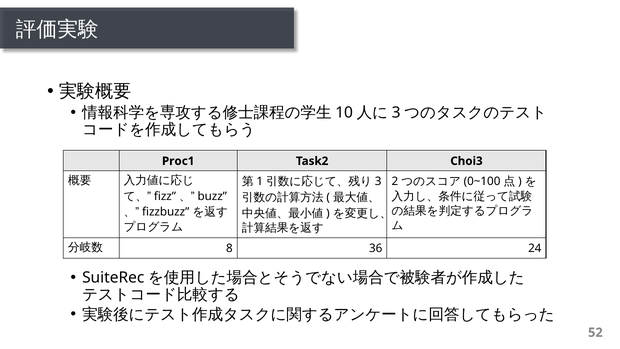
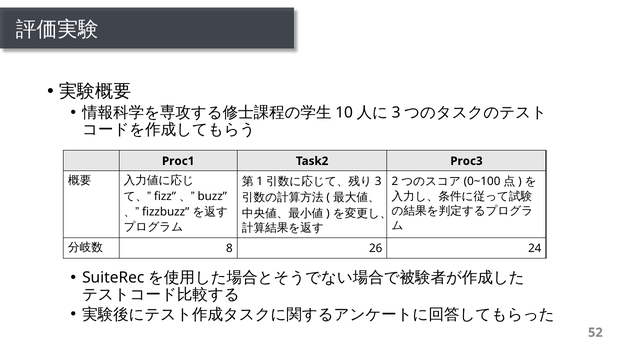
Choi3: Choi3 -> Proc3
36: 36 -> 26
